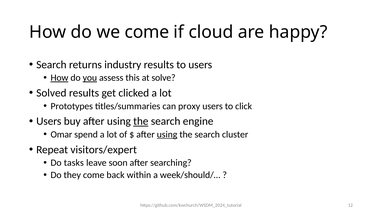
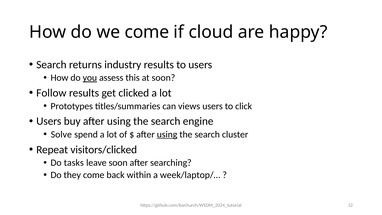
How at (59, 78) underline: present -> none
at solve: solve -> soon
Solved: Solved -> Follow
proxy: proxy -> views
the at (141, 121) underline: present -> none
Omar: Omar -> Solve
visitors/expert: visitors/expert -> visitors/clicked
week/should/…: week/should/… -> week/laptop/…
